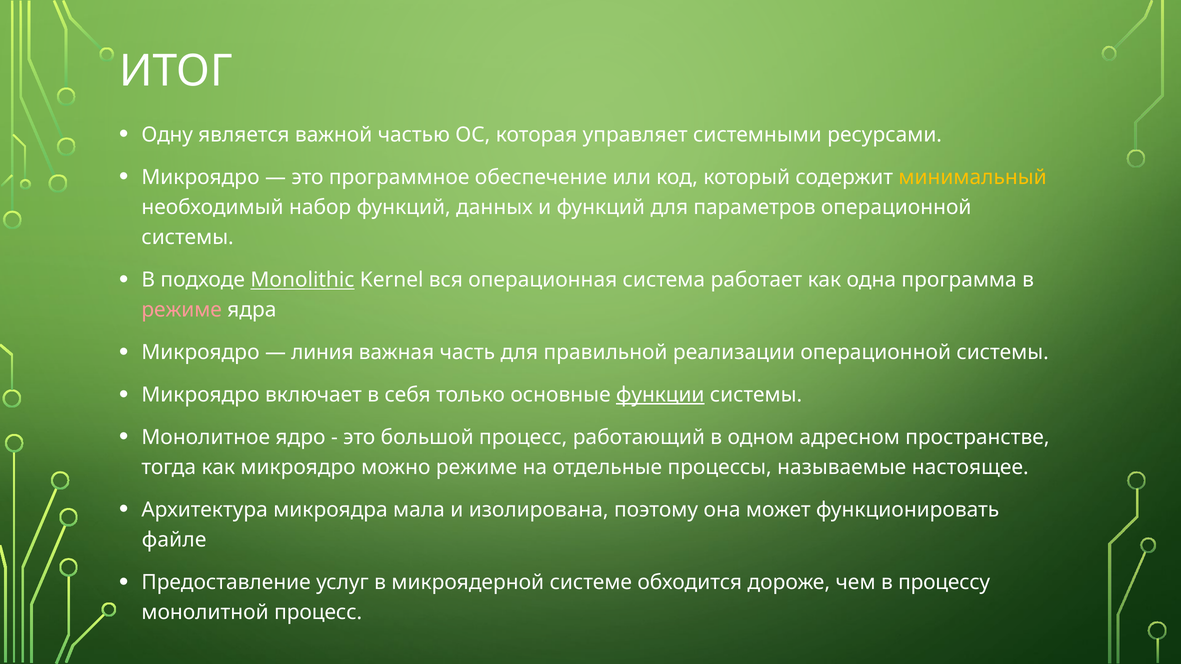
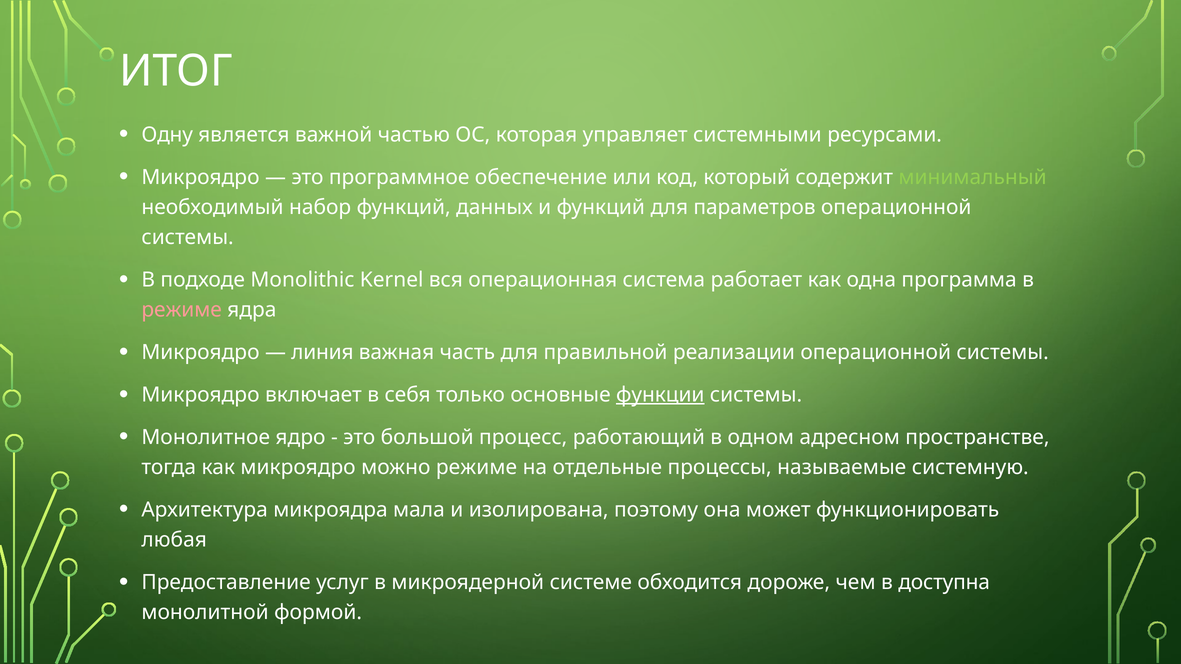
минимальный colour: yellow -> light green
Monolithic underline: present -> none
настоящее: настоящее -> системную
файле: файле -> любая
процессу: процессу -> доступна
монолитной процесс: процесс -> формой
